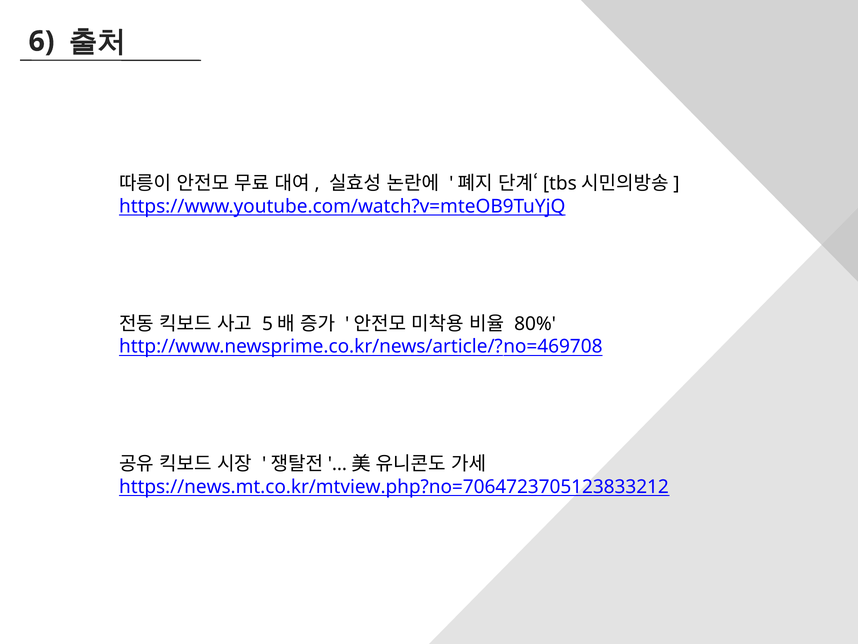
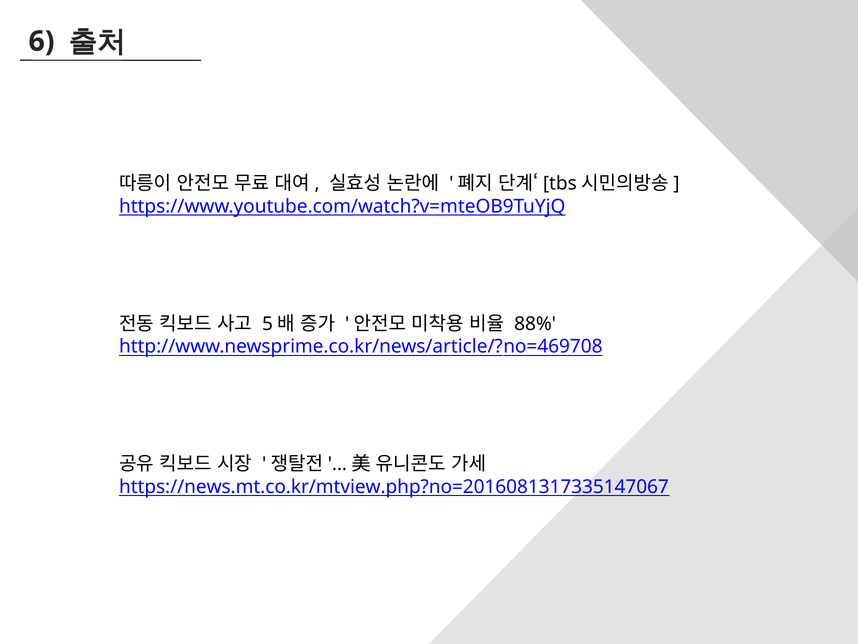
80%: 80% -> 88%
https://news.mt.co.kr/mtview.php?no=7064723705123833212: https://news.mt.co.kr/mtview.php?no=7064723705123833212 -> https://news.mt.co.kr/mtview.php?no=2016081317335147067
